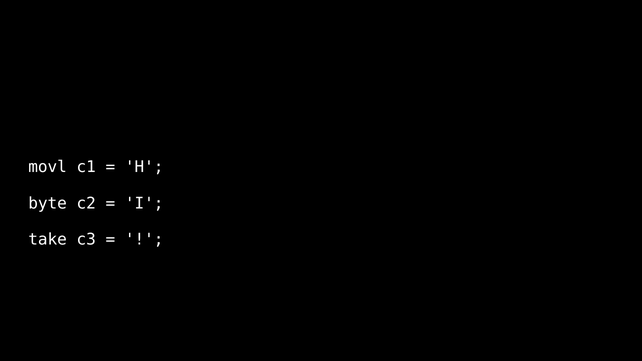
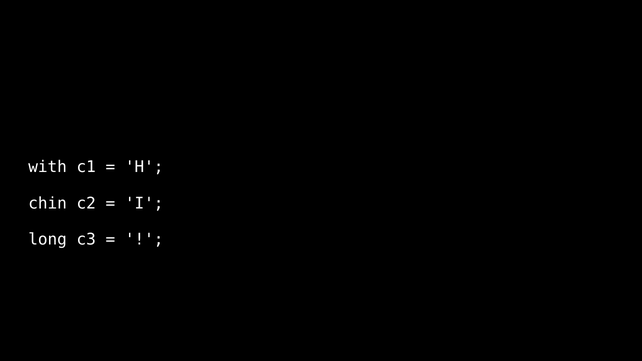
movl: movl -> with
byte: byte -> chin
take: take -> long
